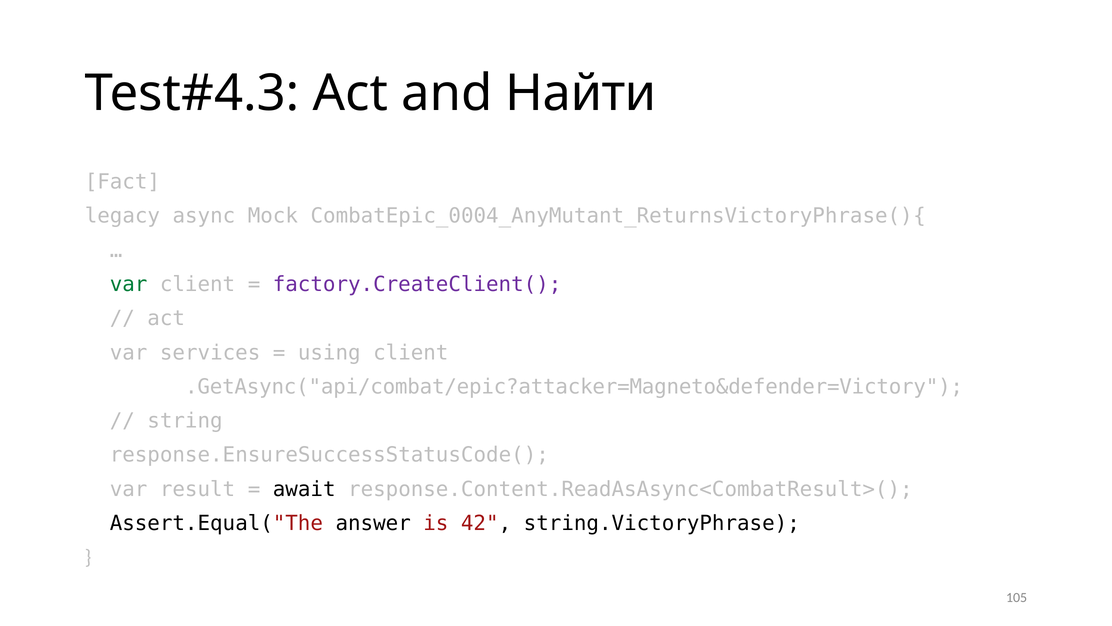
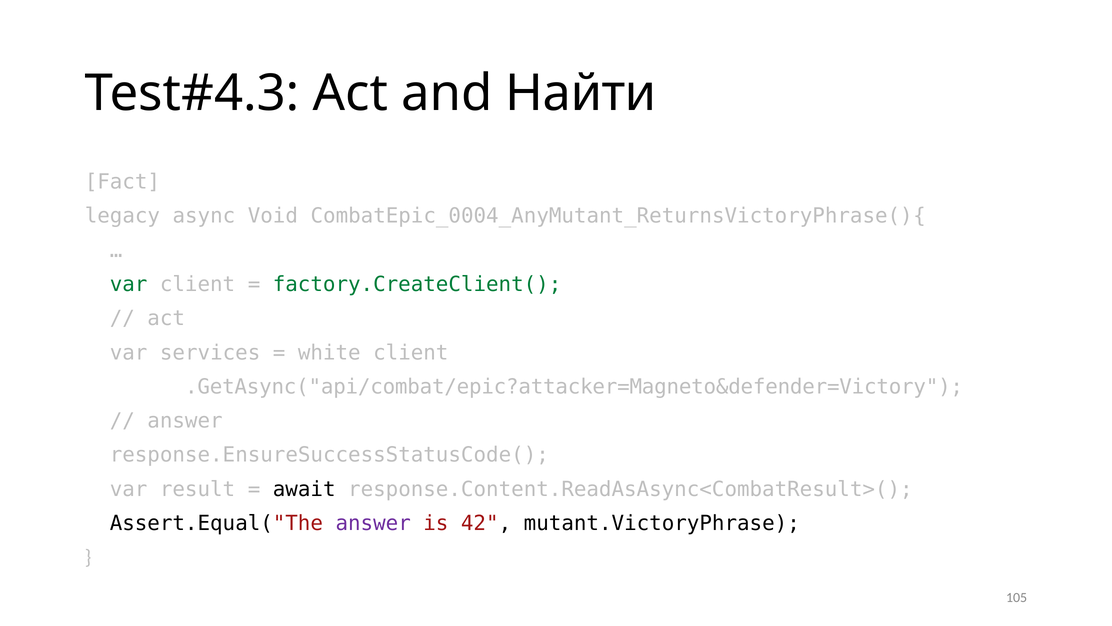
Mock: Mock -> Void
factory.CreateClient( colour: purple -> green
using: using -> white
string at (185, 421): string -> answer
answer at (373, 523) colour: black -> purple
string.VictoryPhrase: string.VictoryPhrase -> mutant.VictoryPhrase
